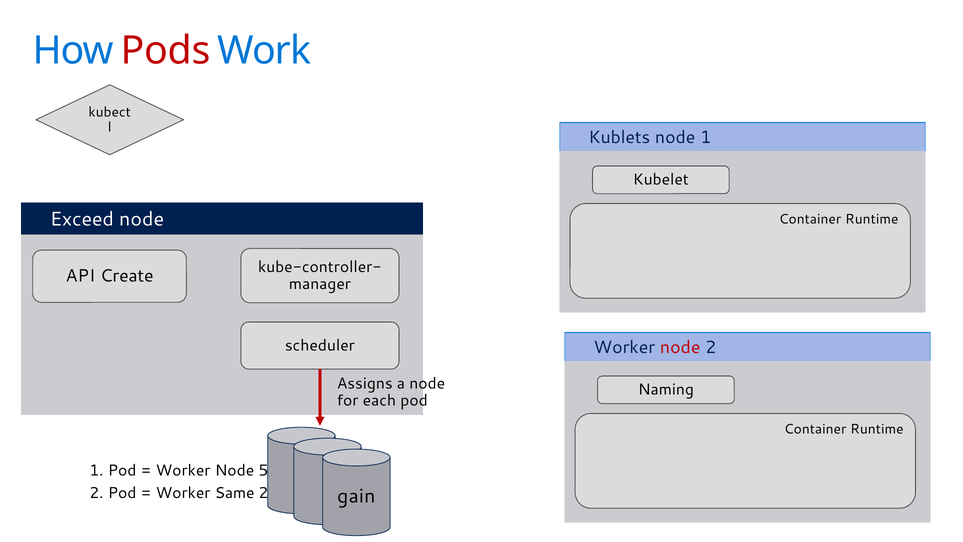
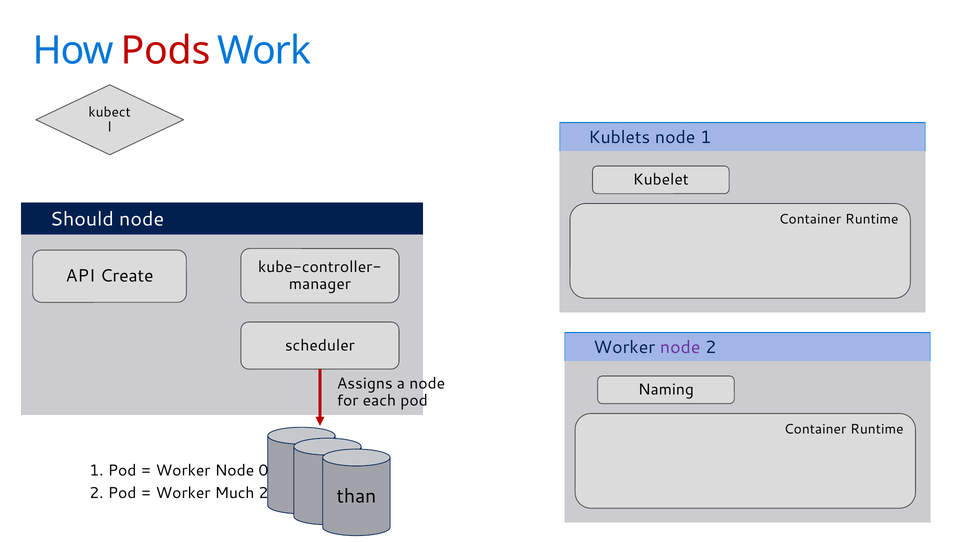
Exceed: Exceed -> Should
node at (680, 347) colour: red -> purple
5: 5 -> 0
Same: Same -> Much
gain: gain -> than
